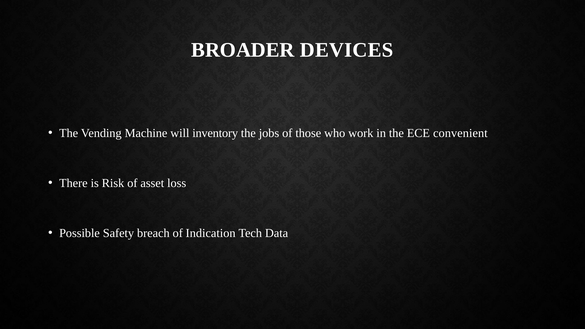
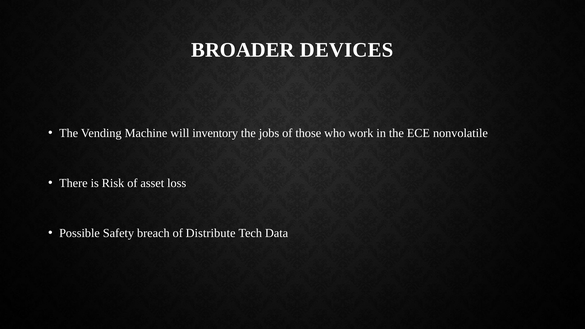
convenient: convenient -> nonvolatile
Indication: Indication -> Distribute
